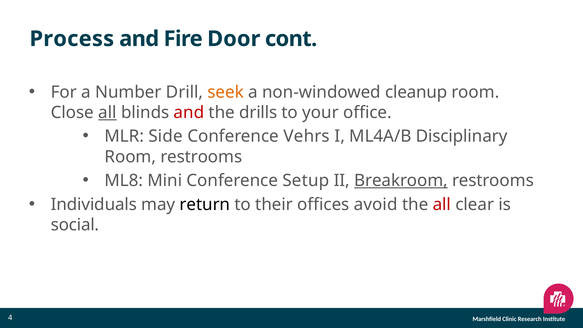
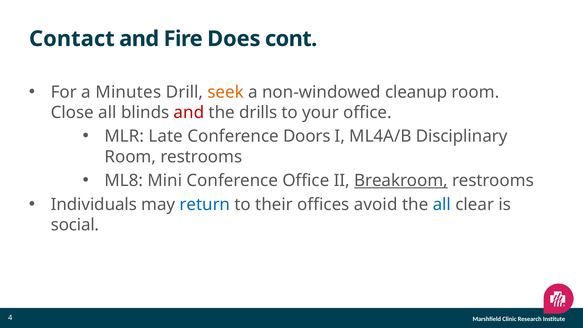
Process: Process -> Contact
Door: Door -> Does
Number: Number -> Minutes
all at (107, 112) underline: present -> none
Side: Side -> Late
Vehrs: Vehrs -> Doors
Conference Setup: Setup -> Office
return colour: black -> blue
all at (442, 204) colour: red -> blue
